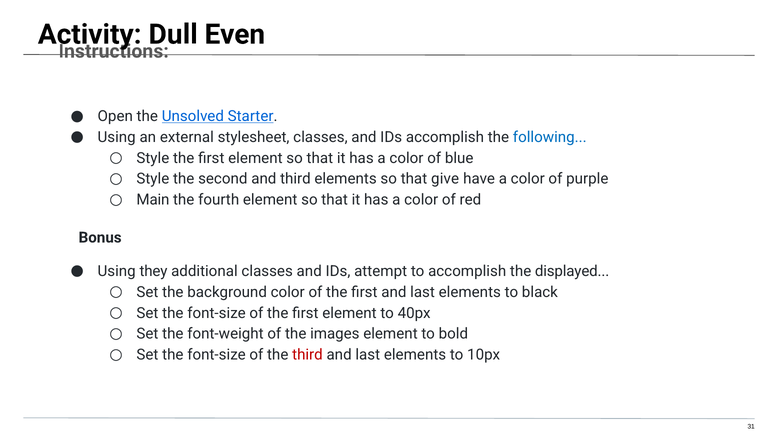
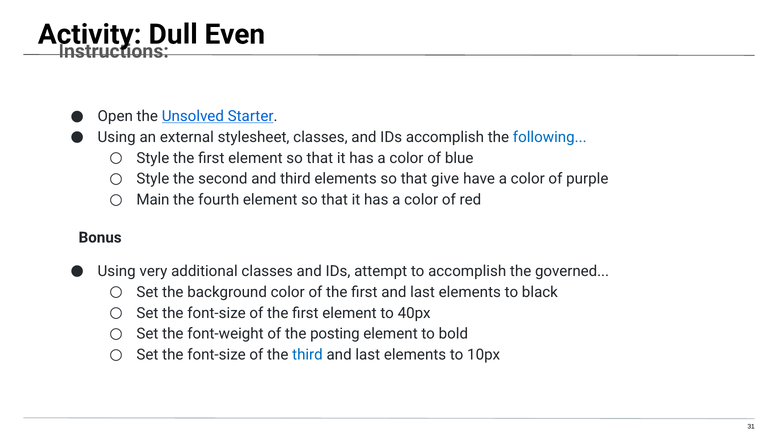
they: they -> very
displayed: displayed -> governed
images: images -> posting
third at (307, 355) colour: red -> blue
